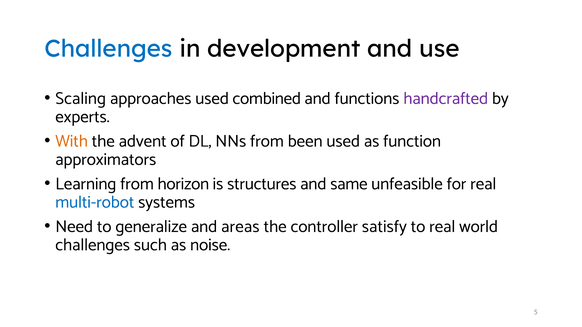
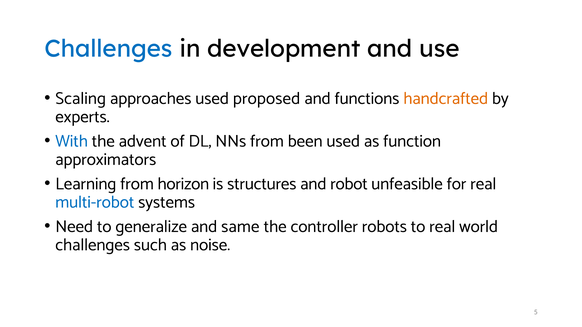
combined: combined -> proposed
handcrafted colour: purple -> orange
With colour: orange -> blue
same: same -> robot
areas: areas -> same
satisfy: satisfy -> robots
